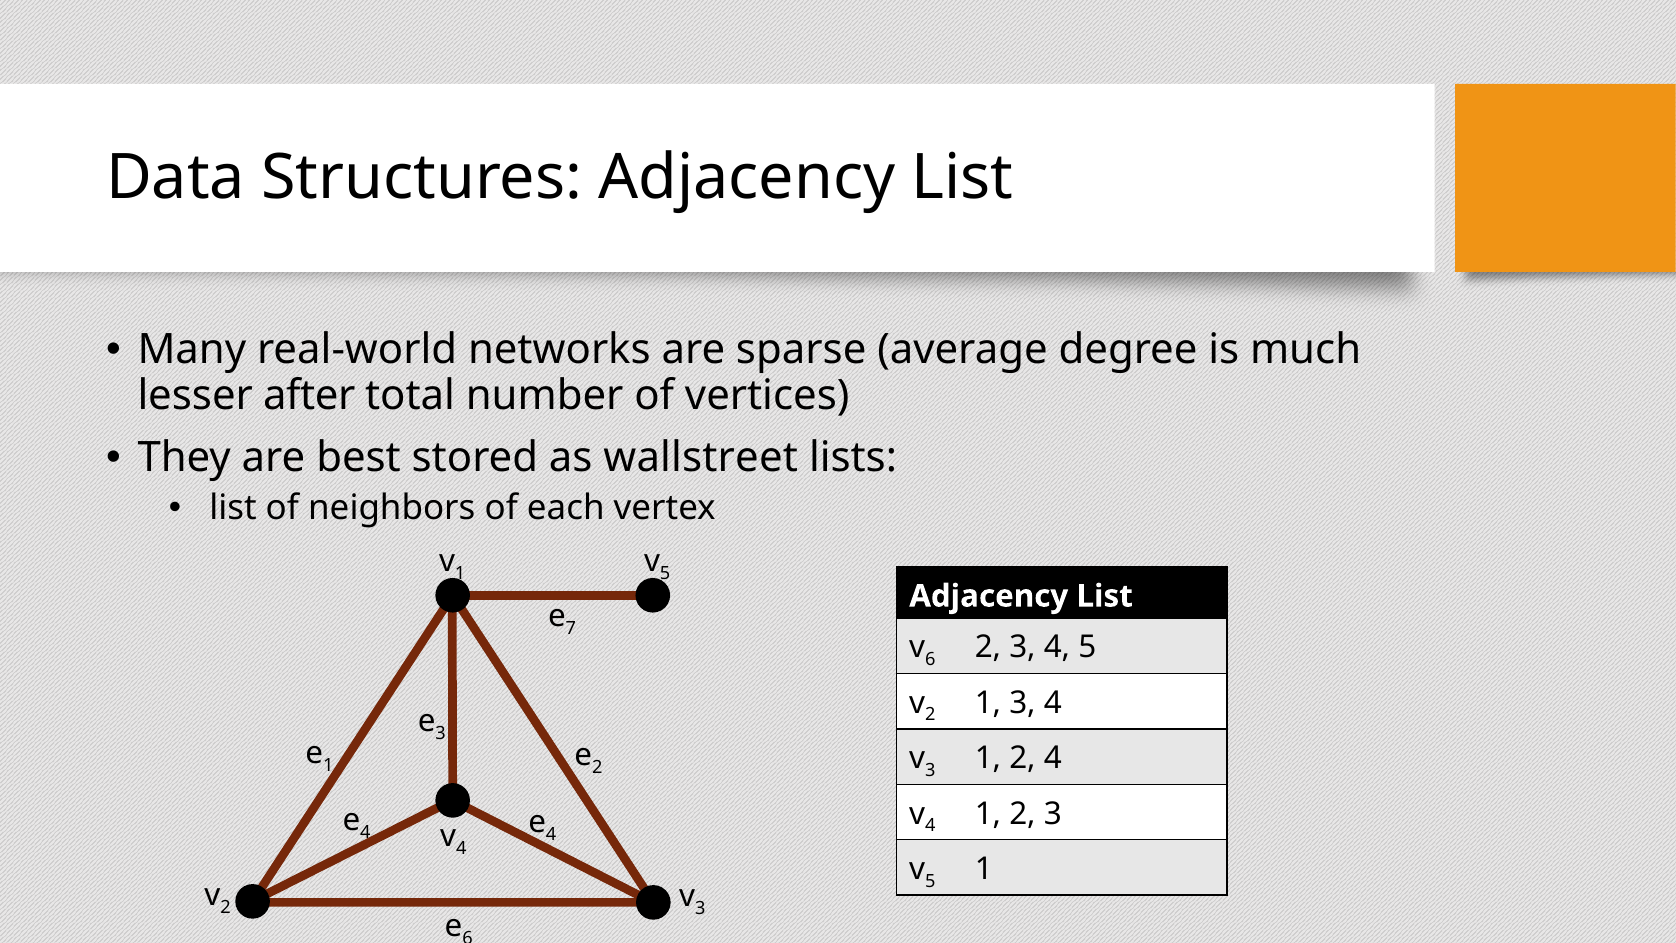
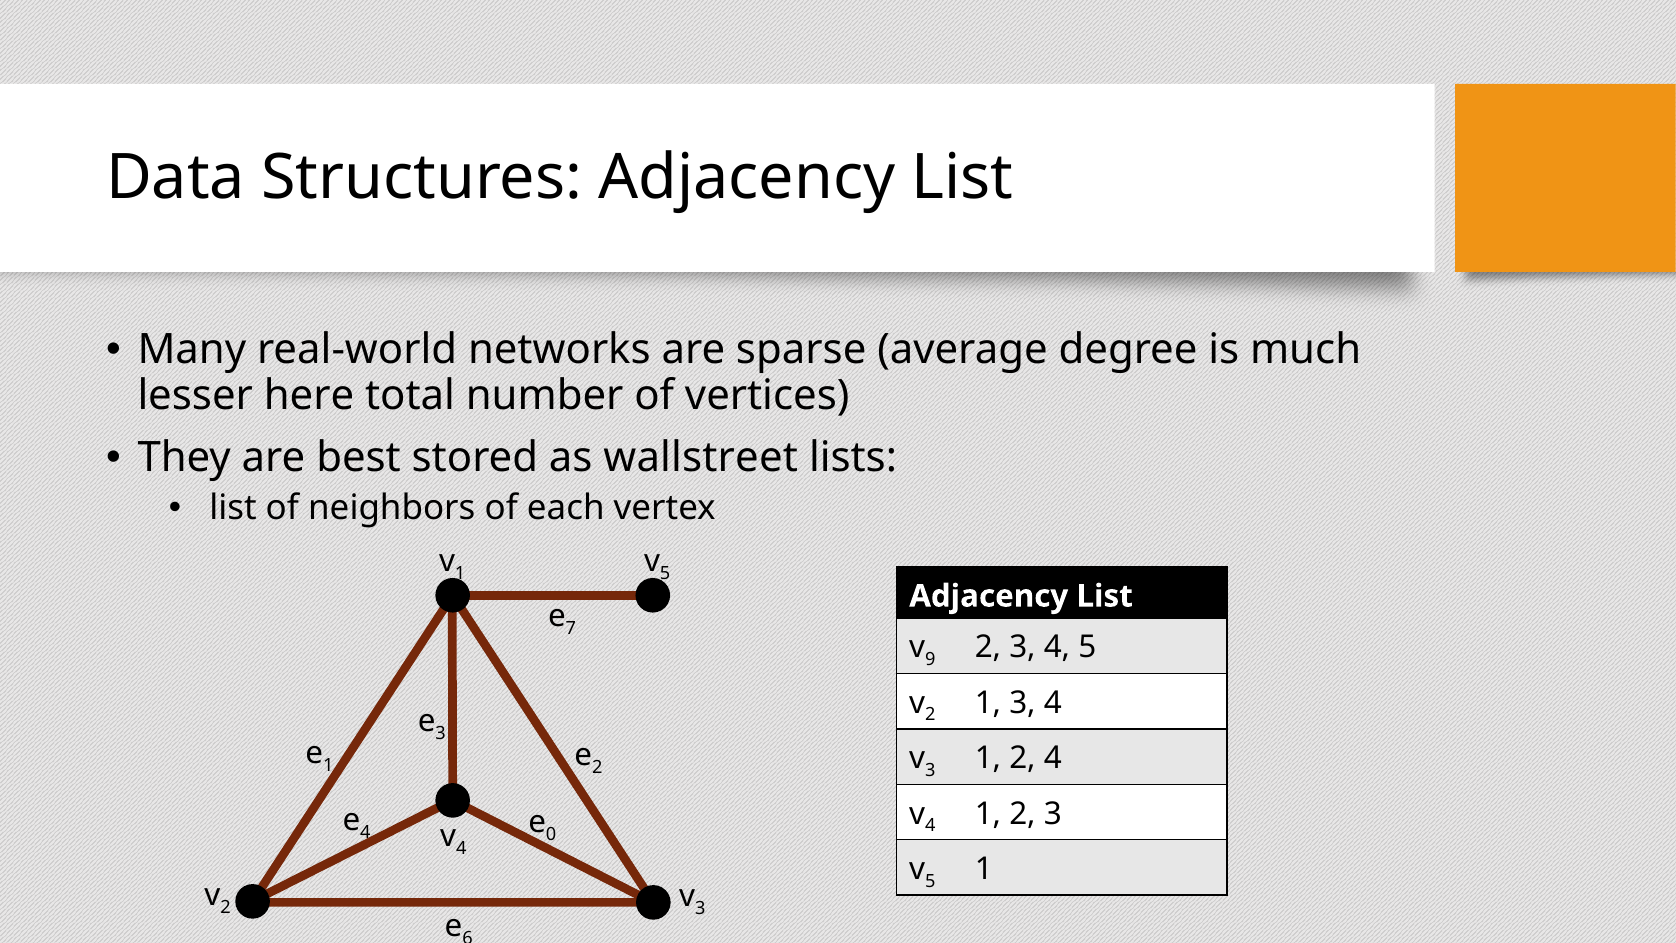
after: after -> here
6 at (930, 659): 6 -> 9
4 at (551, 834): 4 -> 0
